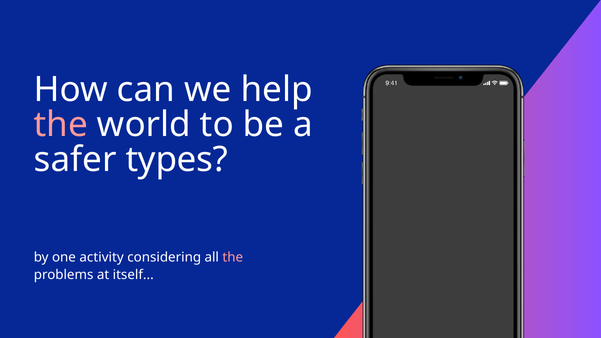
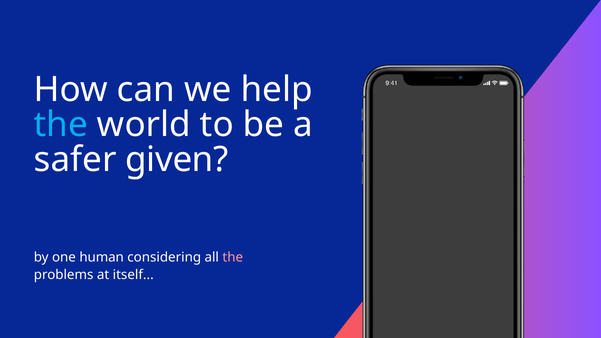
the at (61, 125) colour: pink -> light blue
types: types -> given
activity: activity -> human
